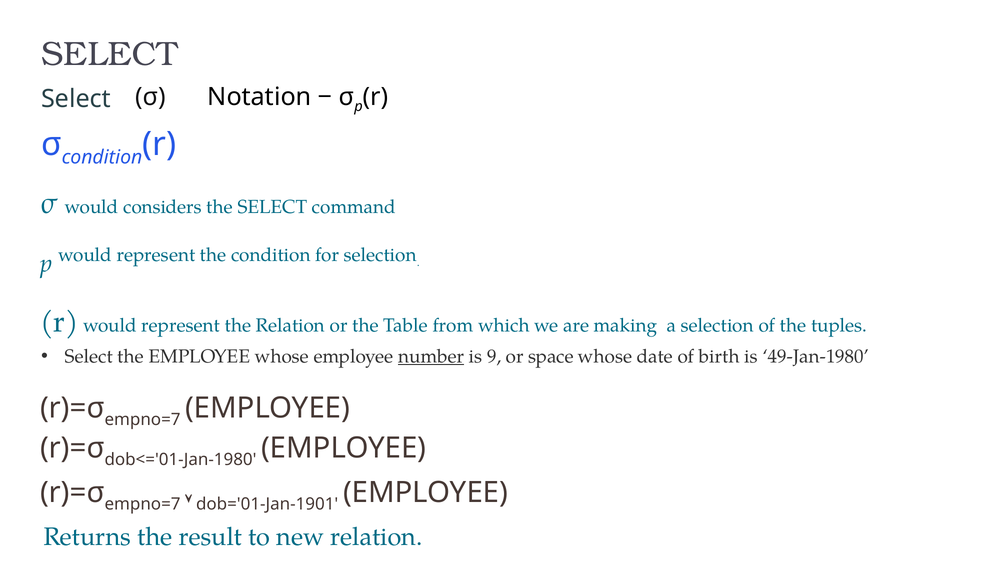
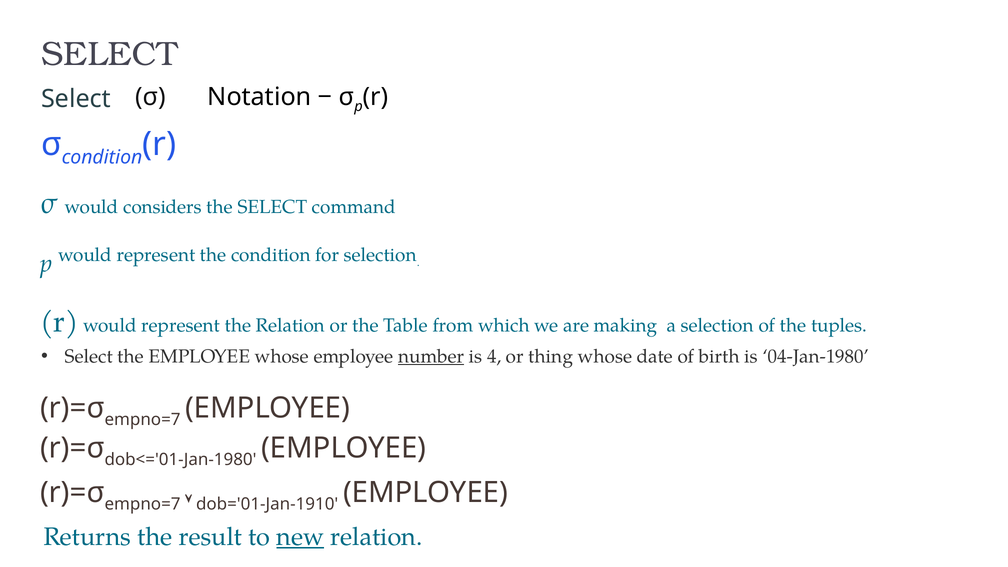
9: 9 -> 4
space: space -> thing
49-Jan-1980: 49-Jan-1980 -> 04-Jan-1980
dob='01-Jan-1901: dob='01-Jan-1901 -> dob='01-Jan-1910
new underline: none -> present
